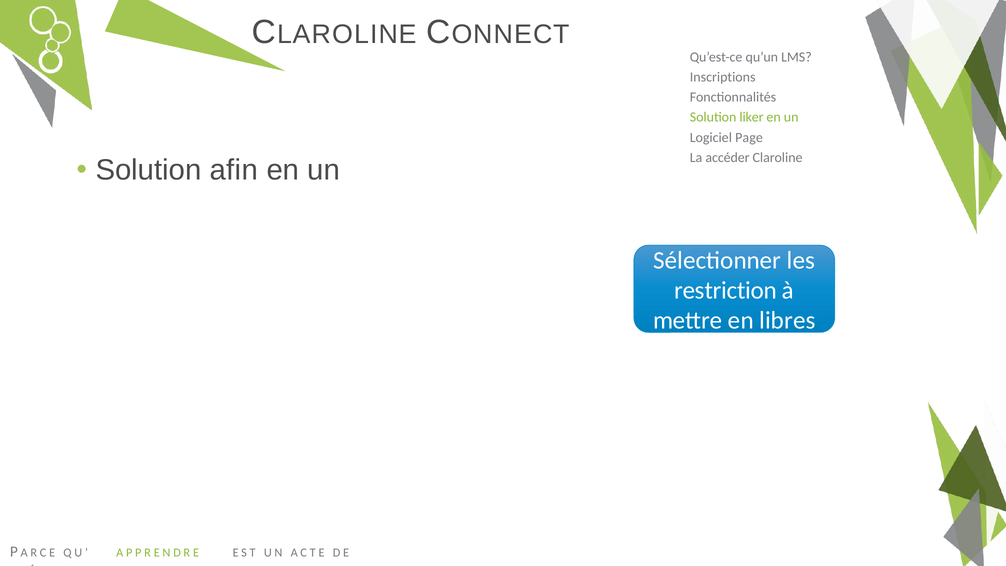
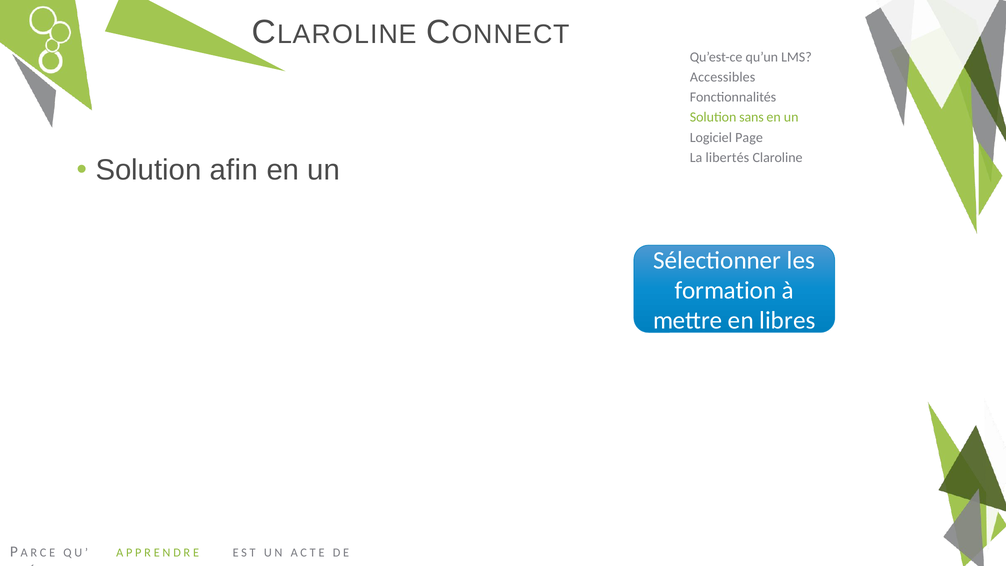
Inscriptions: Inscriptions -> Accessibles
liker: liker -> sans
accéder: accéder -> libertés
restriction: restriction -> formation
